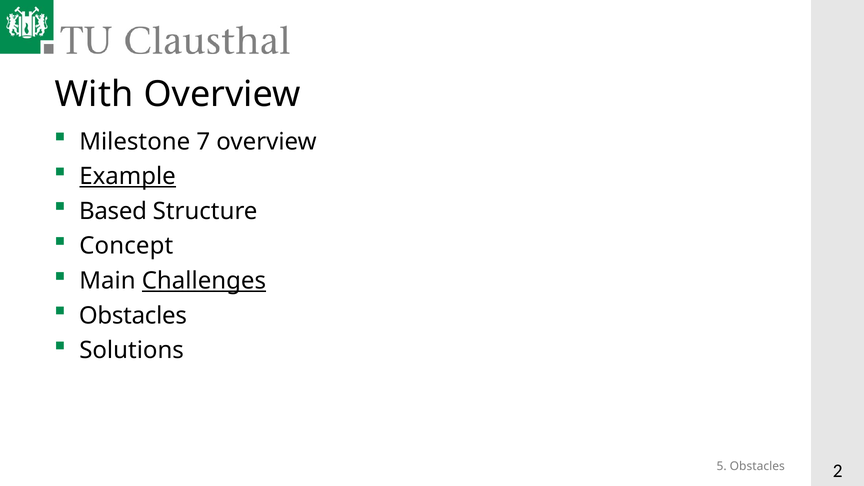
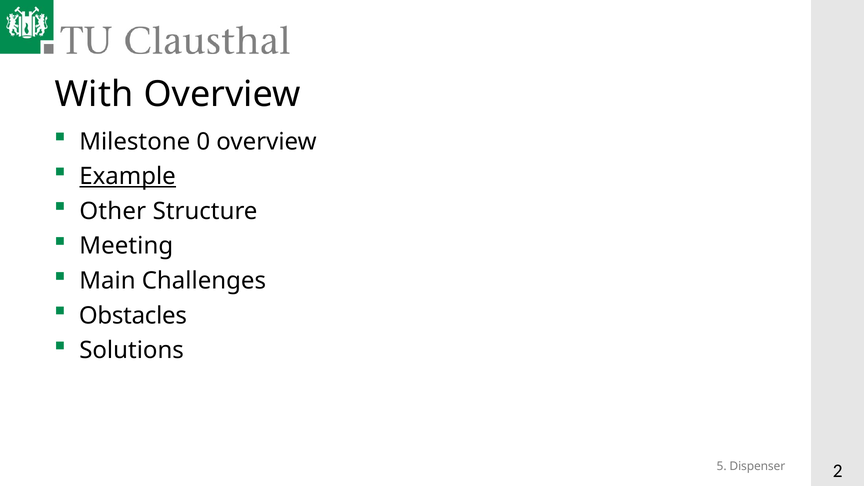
7: 7 -> 0
Based: Based -> Other
Concept: Concept -> Meeting
Challenges underline: present -> none
5 Obstacles: Obstacles -> Dispenser
